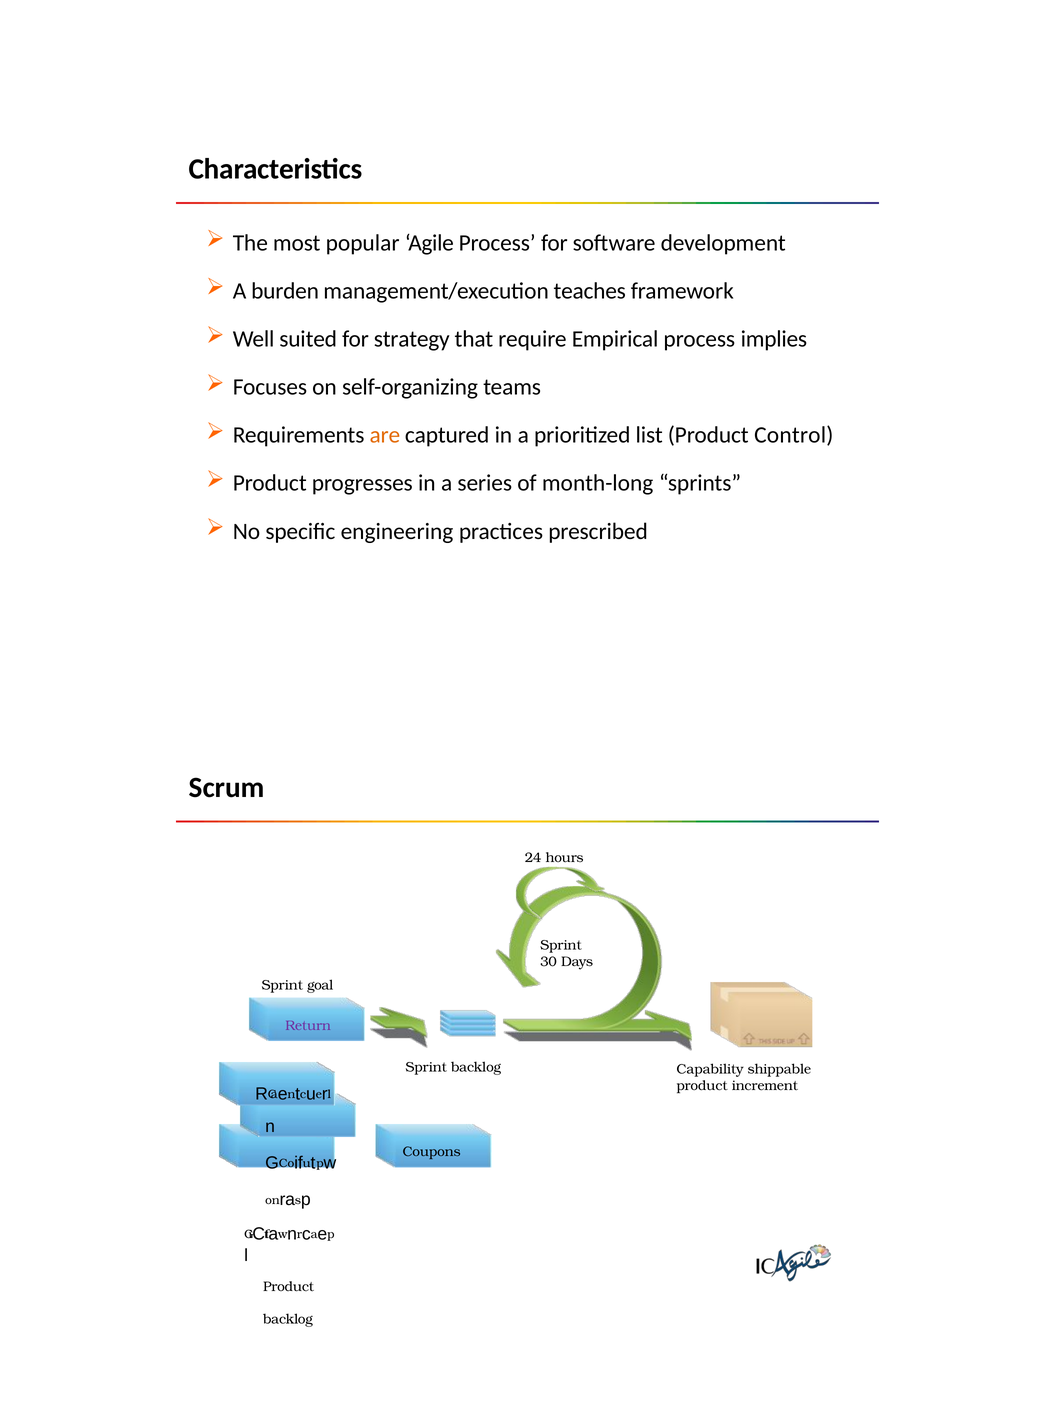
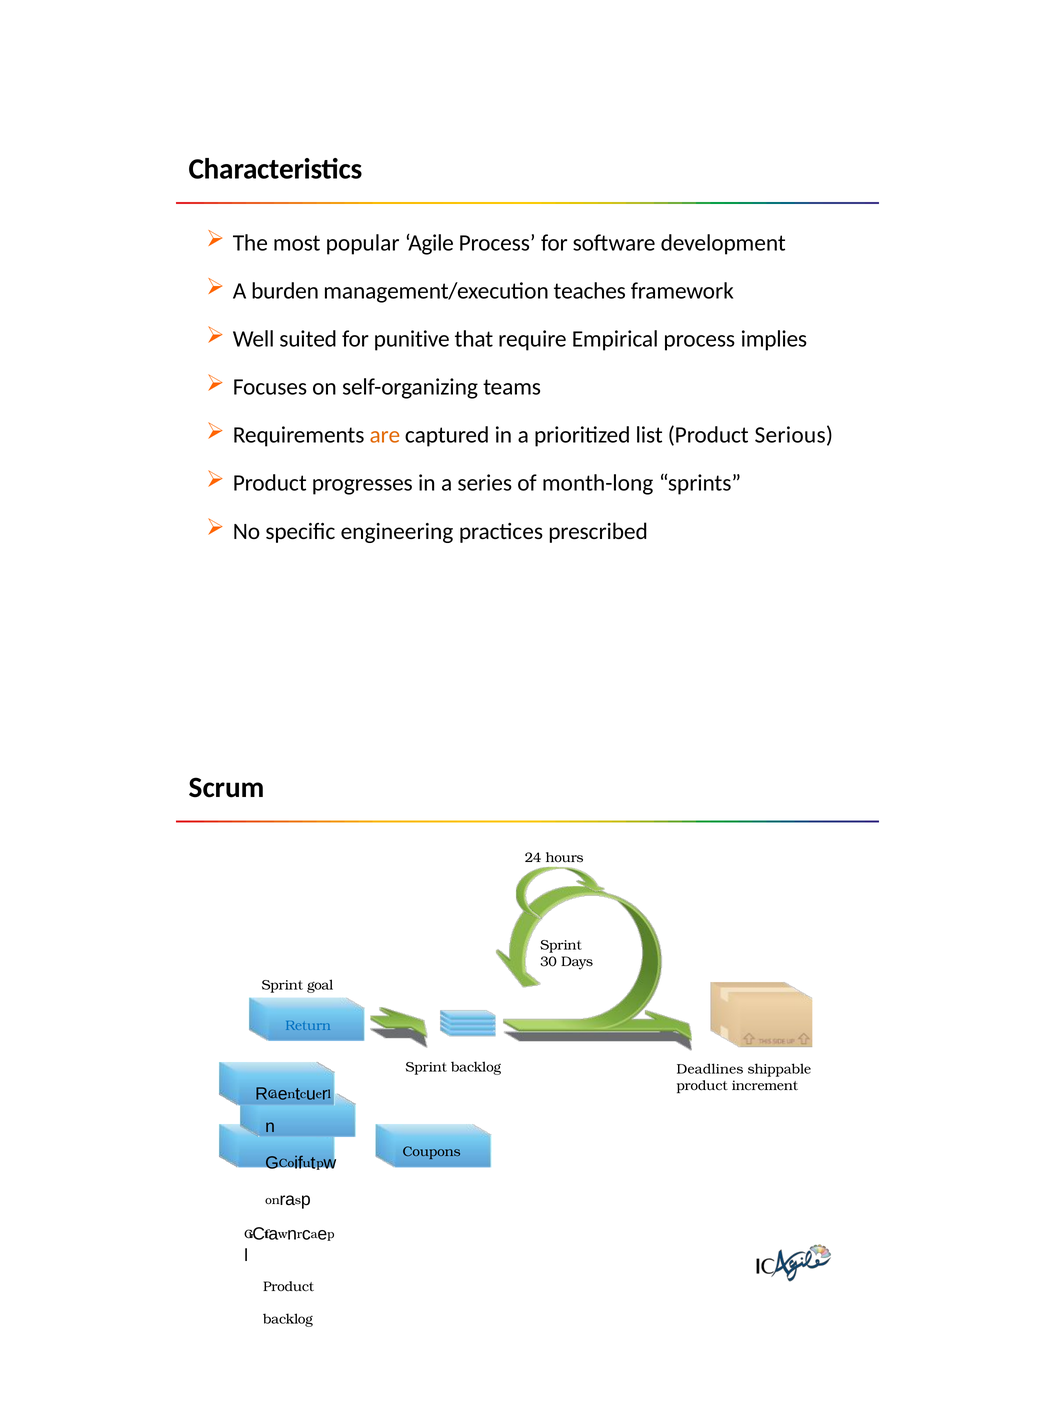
strategy: strategy -> punitive
Control: Control -> Serious
Return colour: purple -> blue
Capability: Capability -> Deadlines
